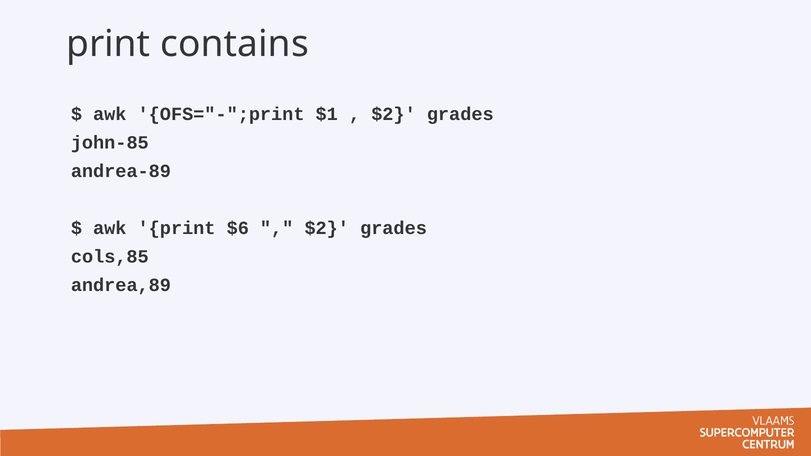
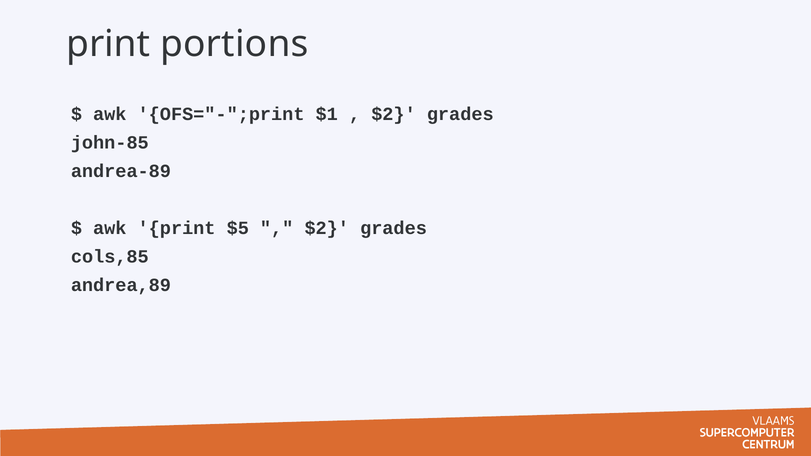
contains: contains -> portions
$6: $6 -> $5
